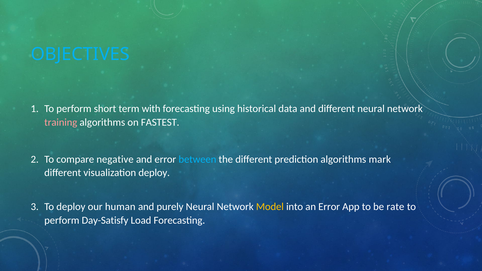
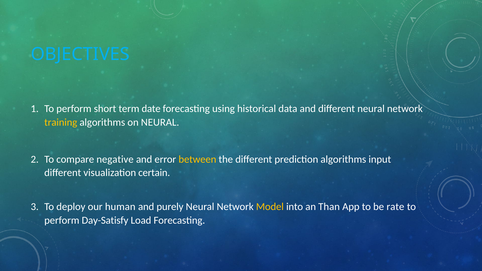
with: with -> date
training colour: pink -> yellow
on FASTEST: FASTEST -> NEURAL
between colour: light blue -> yellow
mark: mark -> input
visualization deploy: deploy -> certain
an Error: Error -> Than
